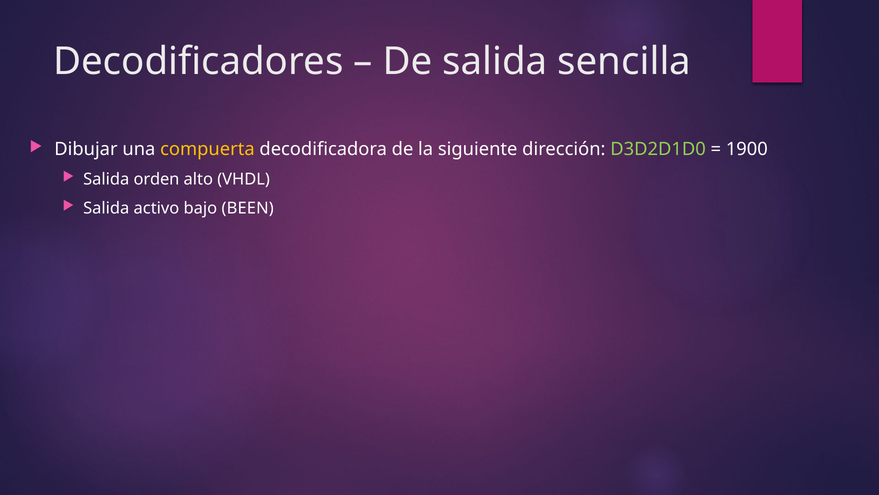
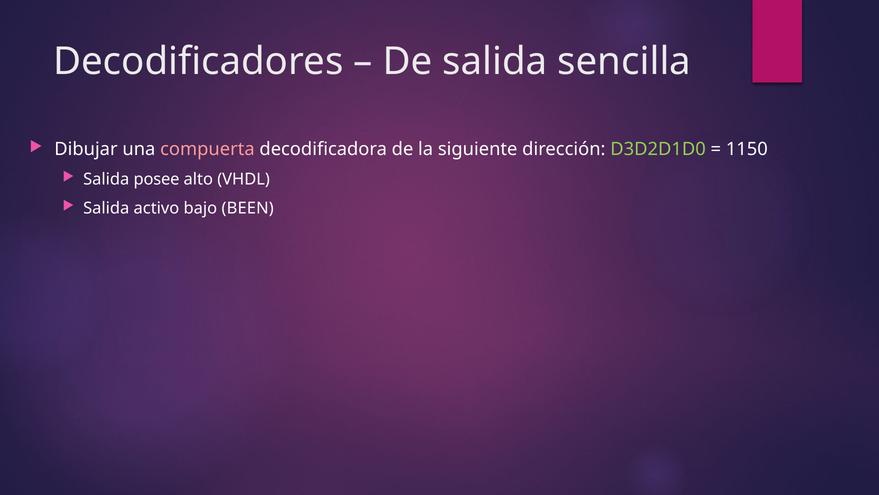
compuerta colour: yellow -> pink
1900: 1900 -> 1150
orden: orden -> posee
